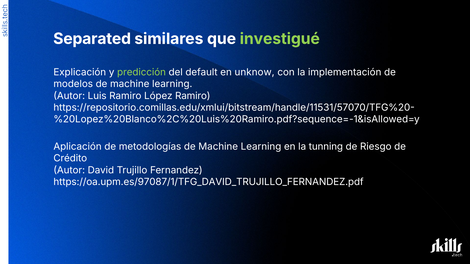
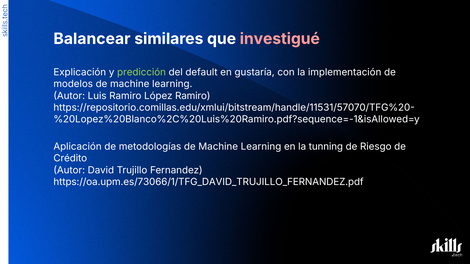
Separated: Separated -> Balancear
investigué colour: light green -> pink
unknow: unknow -> gustaría
https://oa.upm.es/97087/1/TFG_DAVID_TRUJILLO_FERNANDEZ.pdf: https://oa.upm.es/97087/1/TFG_DAVID_TRUJILLO_FERNANDEZ.pdf -> https://oa.upm.es/73066/1/TFG_DAVID_TRUJILLO_FERNANDEZ.pdf
